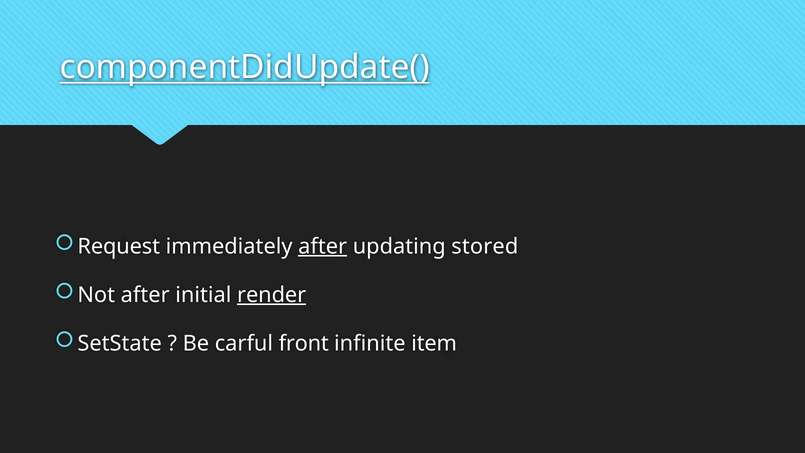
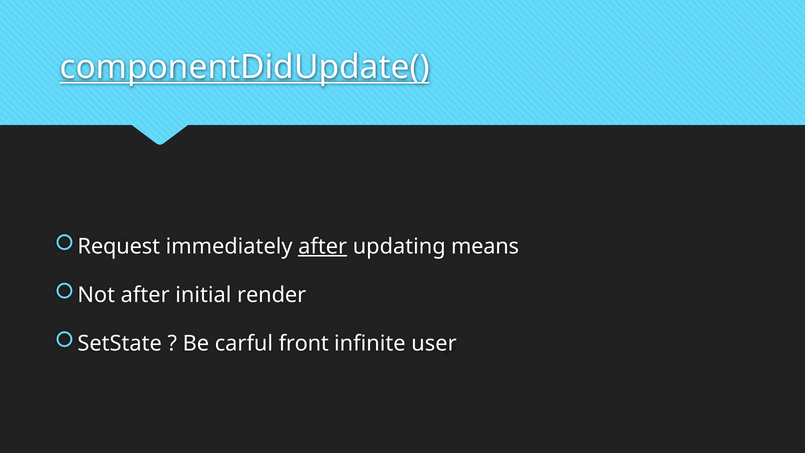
stored: stored -> means
render underline: present -> none
item: item -> user
